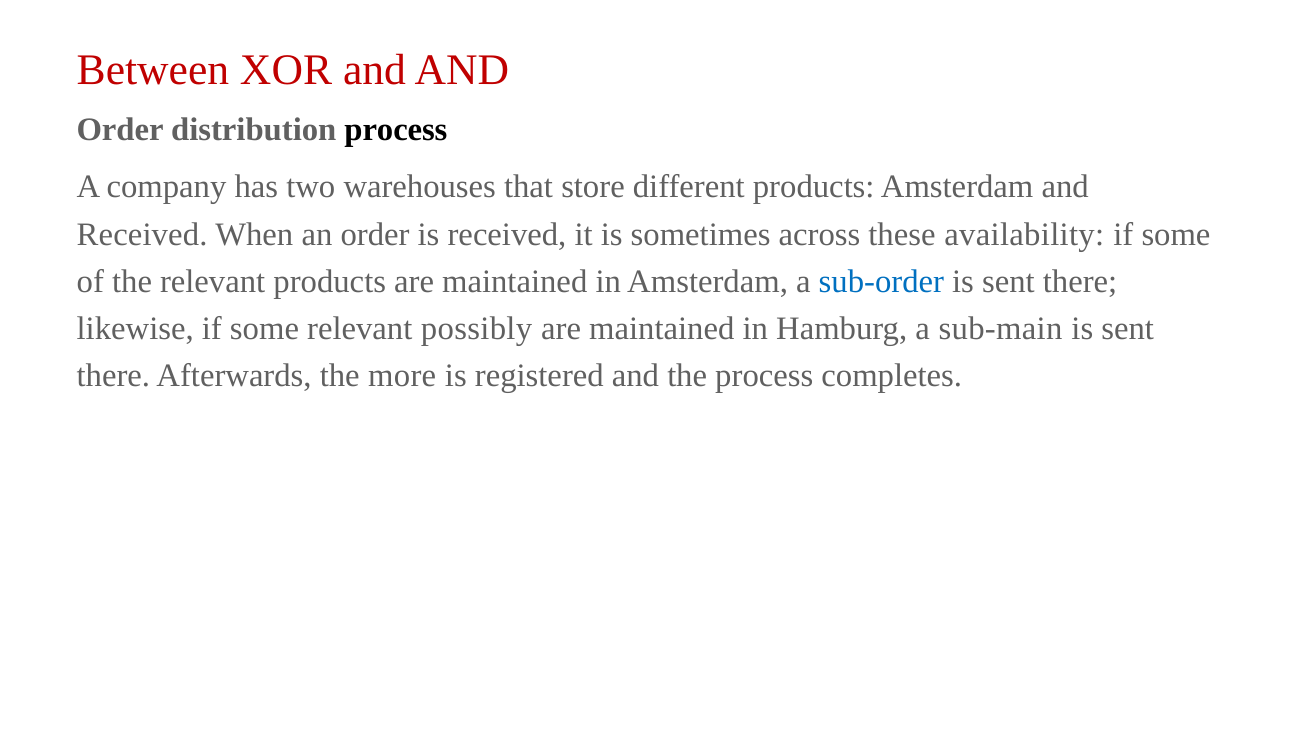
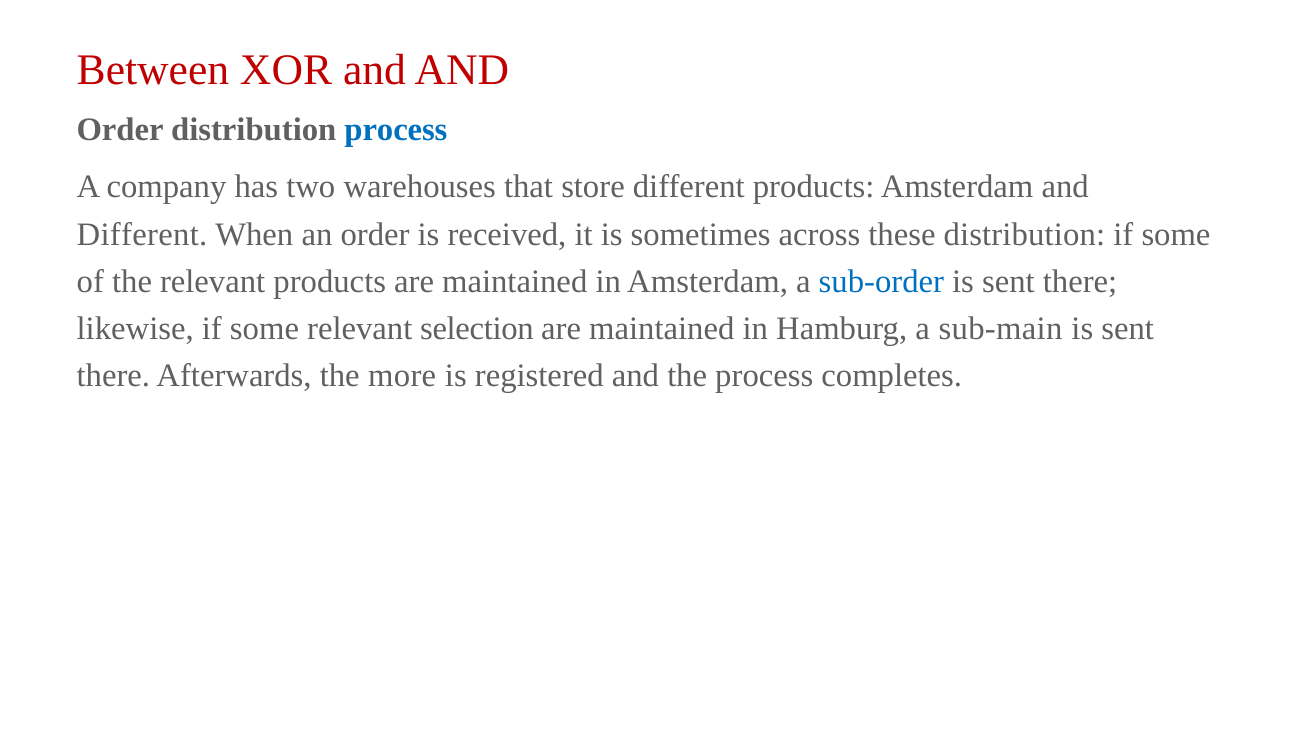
process at (396, 130) colour: black -> blue
Received at (142, 234): Received -> Different
these availability: availability -> distribution
possibly: possibly -> selection
